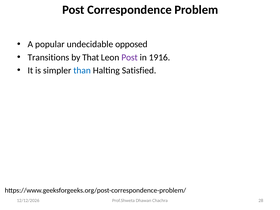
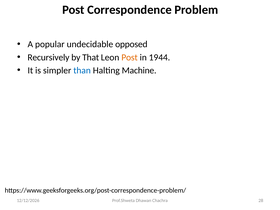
Transitions: Transitions -> Recursively
Post at (130, 57) colour: purple -> orange
1916: 1916 -> 1944
Satisfied: Satisfied -> Machine
